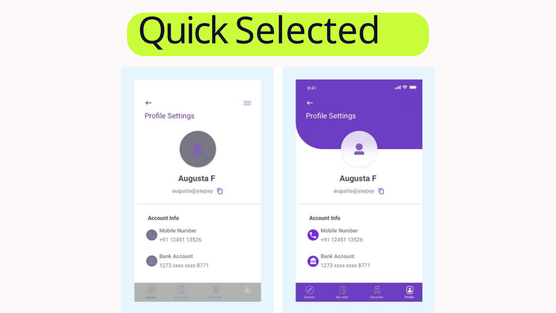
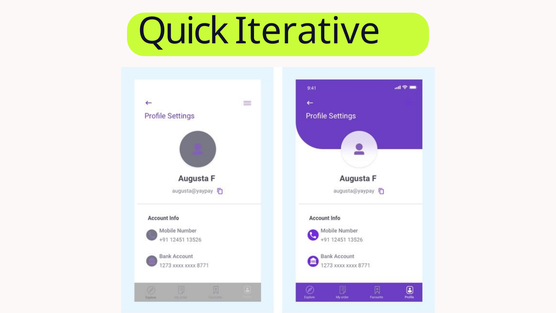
Selected: Selected -> Iterative
